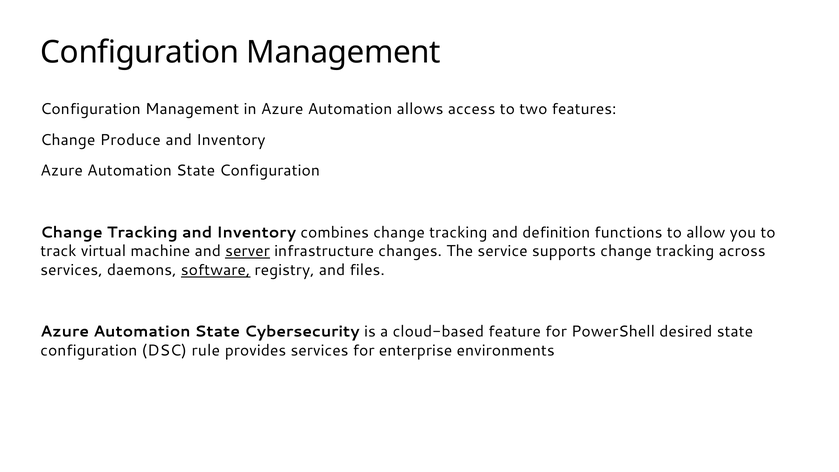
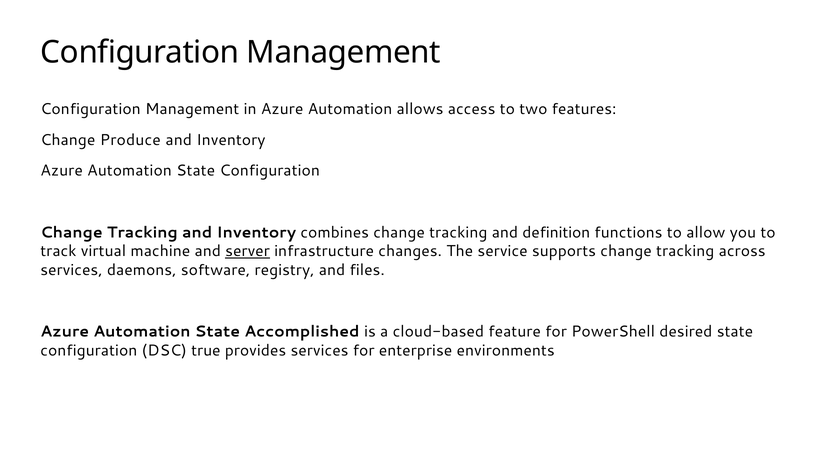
software underline: present -> none
Cybersecurity: Cybersecurity -> Accomplished
rule: rule -> true
